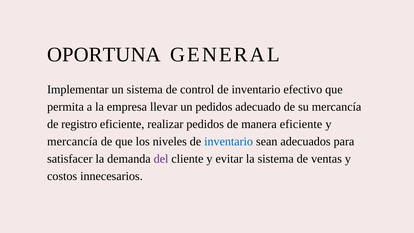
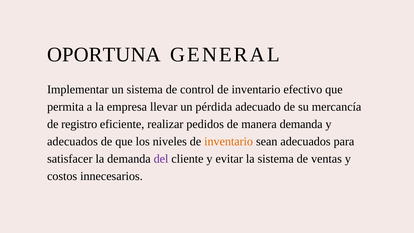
un pedidos: pedidos -> pérdida
manera eficiente: eficiente -> demanda
mercancía at (72, 141): mercancía -> adecuados
inventario at (229, 141) colour: blue -> orange
